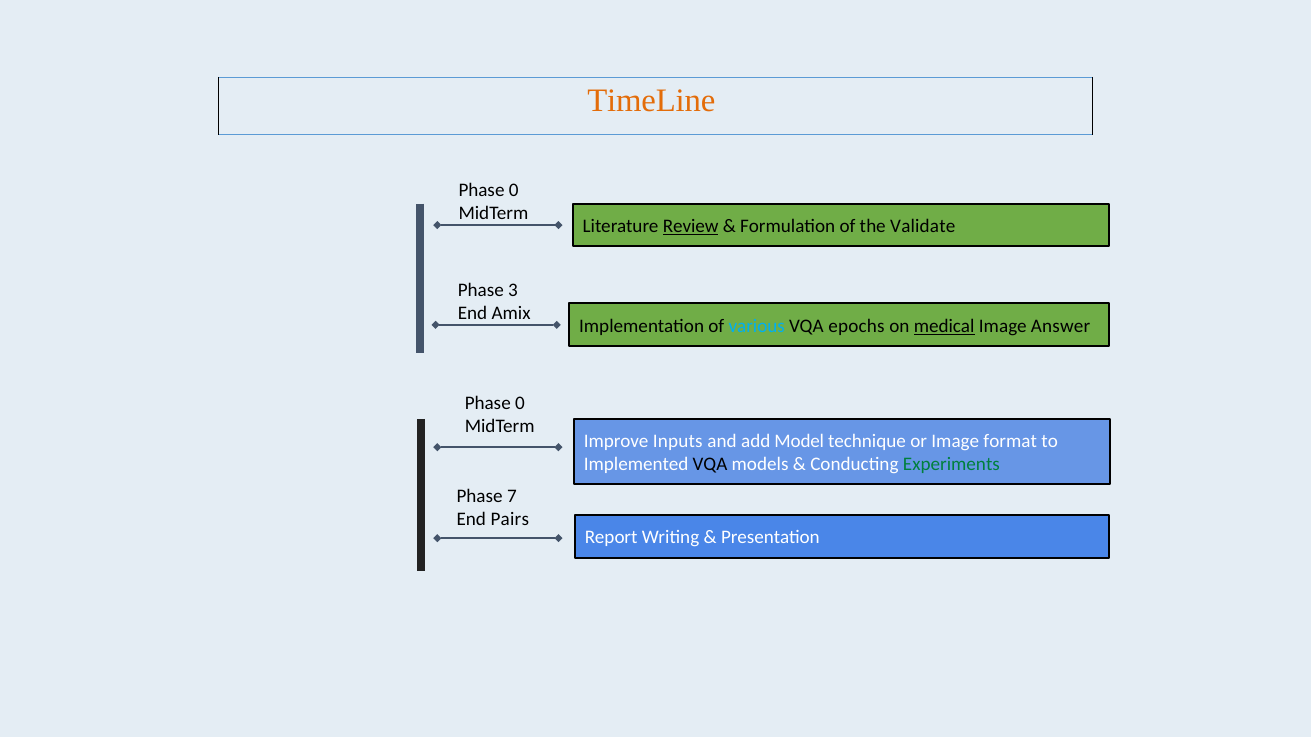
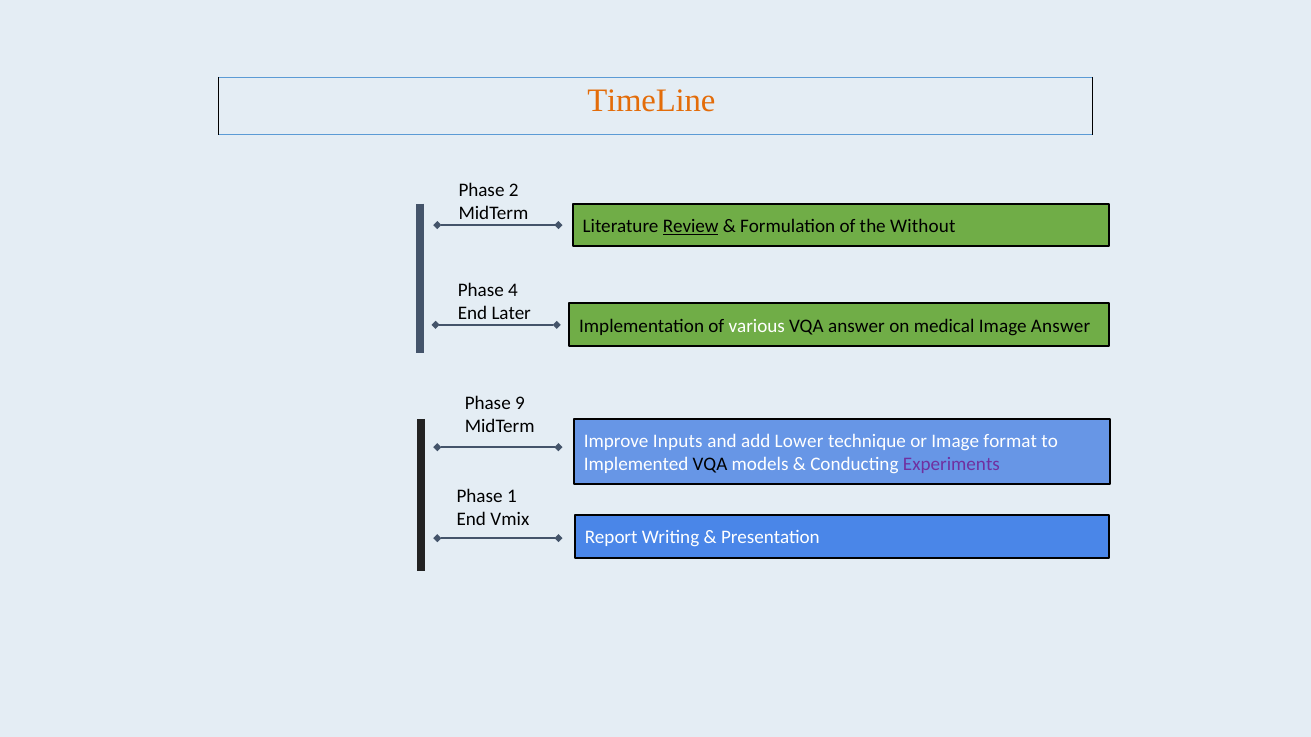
0 at (514, 191): 0 -> 2
Validate: Validate -> Without
3: 3 -> 4
Amix: Amix -> Later
various colour: light blue -> white
VQA epochs: epochs -> answer
medical underline: present -> none
0 at (520, 404): 0 -> 9
Model: Model -> Lower
Experiments colour: green -> purple
7: 7 -> 1
Pairs: Pairs -> Vmix
